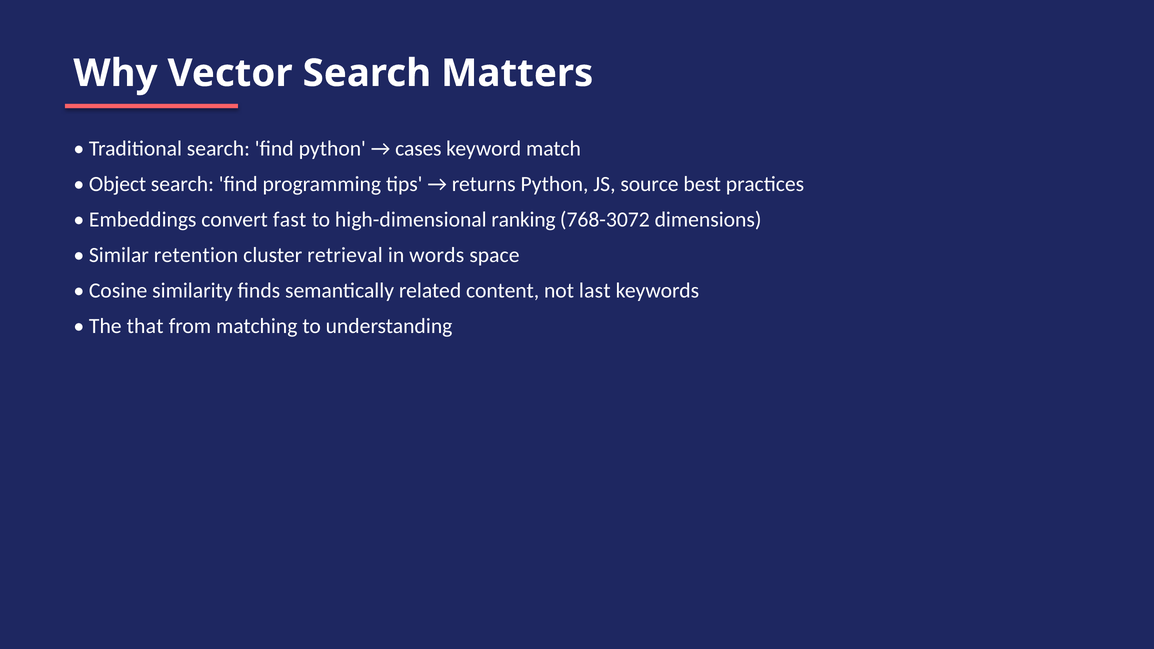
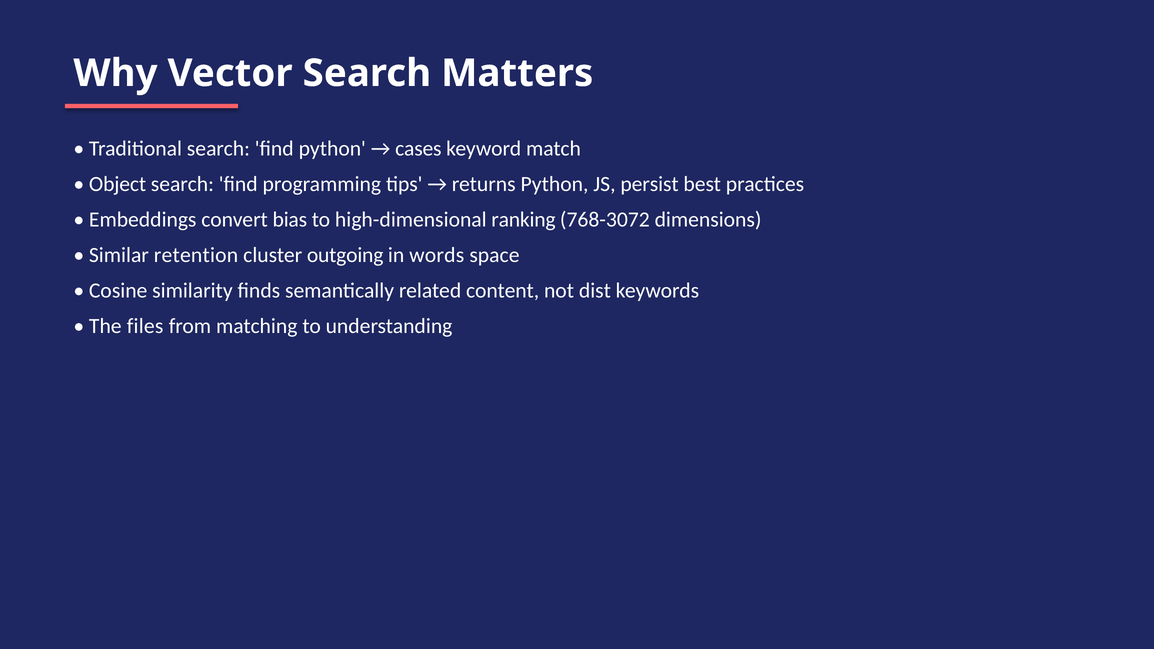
source: source -> persist
fast: fast -> bias
retrieval: retrieval -> outgoing
last: last -> dist
that: that -> files
